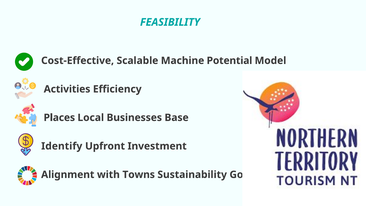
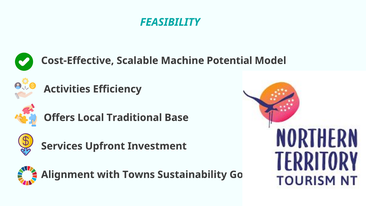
Places: Places -> Offers
Businesses: Businesses -> Traditional
Identify: Identify -> Services
